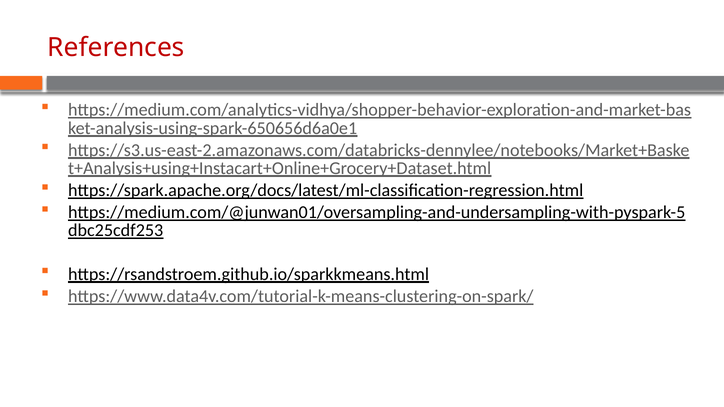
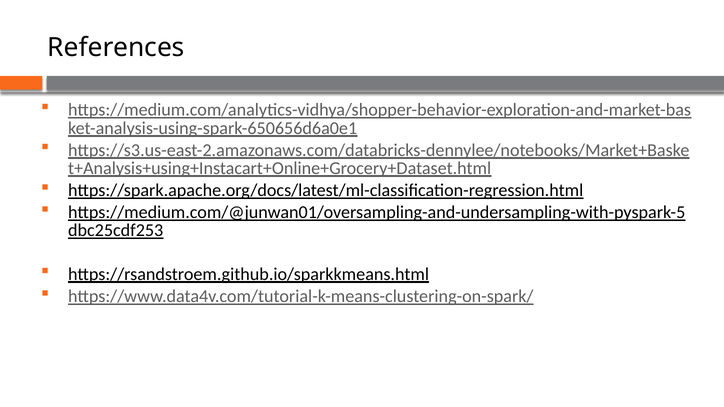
References colour: red -> black
